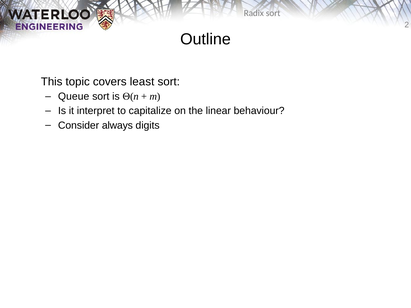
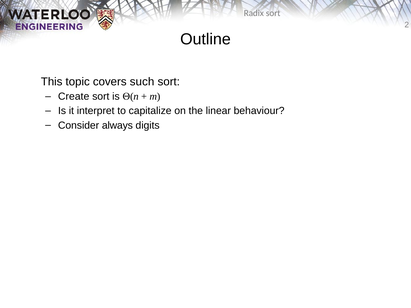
least: least -> such
Queue: Queue -> Create
